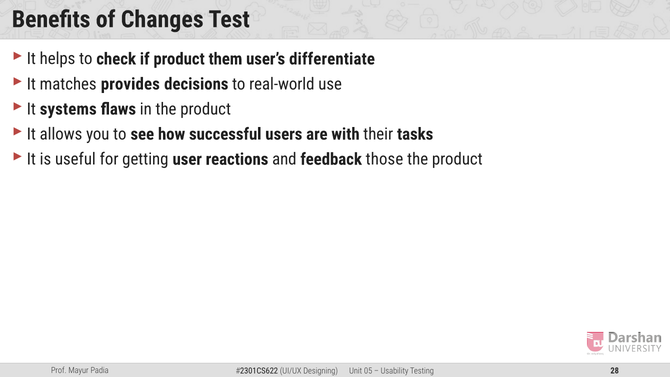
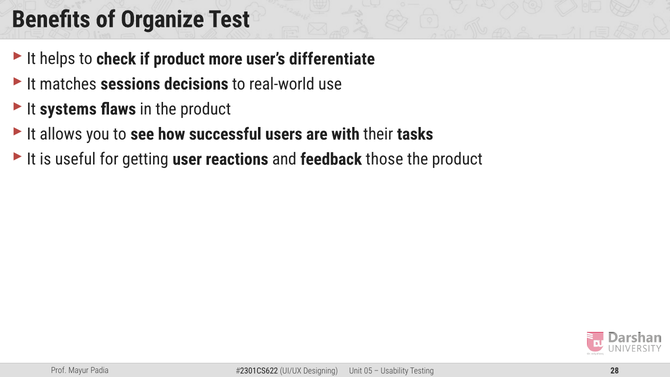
Changes: Changes -> Organize
them: them -> more
provides: provides -> sessions
